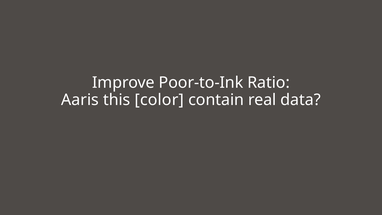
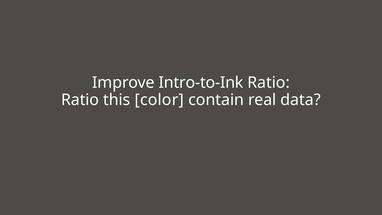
Poor-to-Ink: Poor-to-Ink -> Intro-to-Ink
Aaris at (80, 100): Aaris -> Ratio
